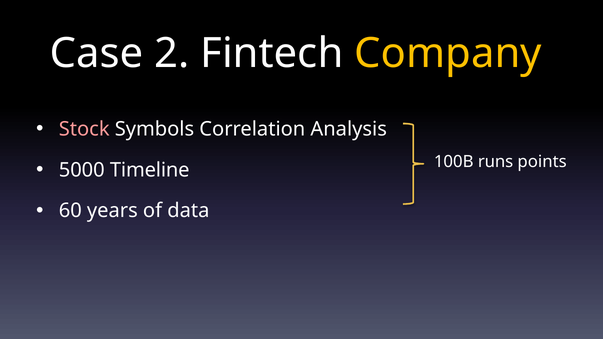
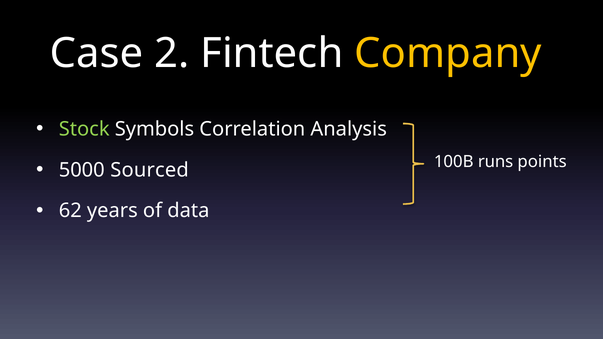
Stock colour: pink -> light green
Timeline: Timeline -> Sourced
60: 60 -> 62
